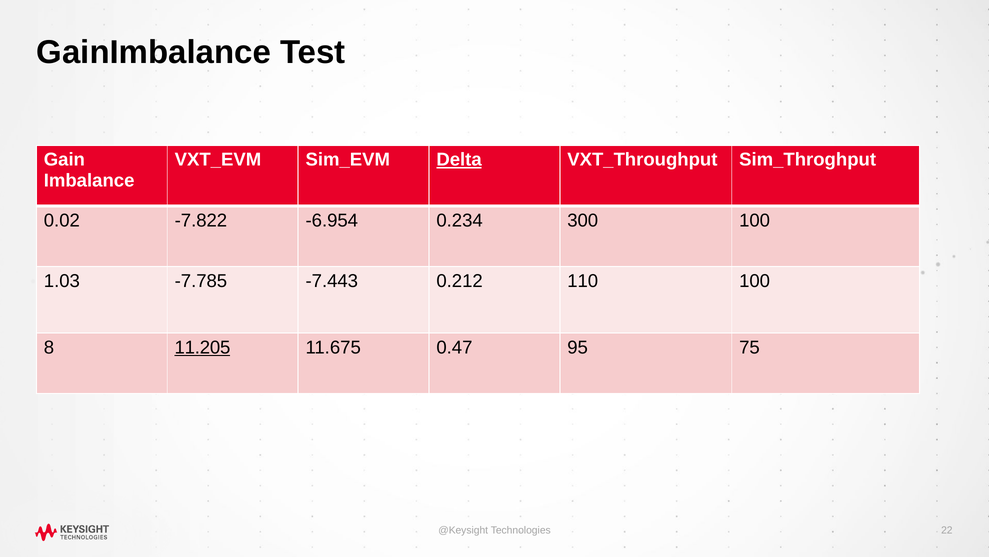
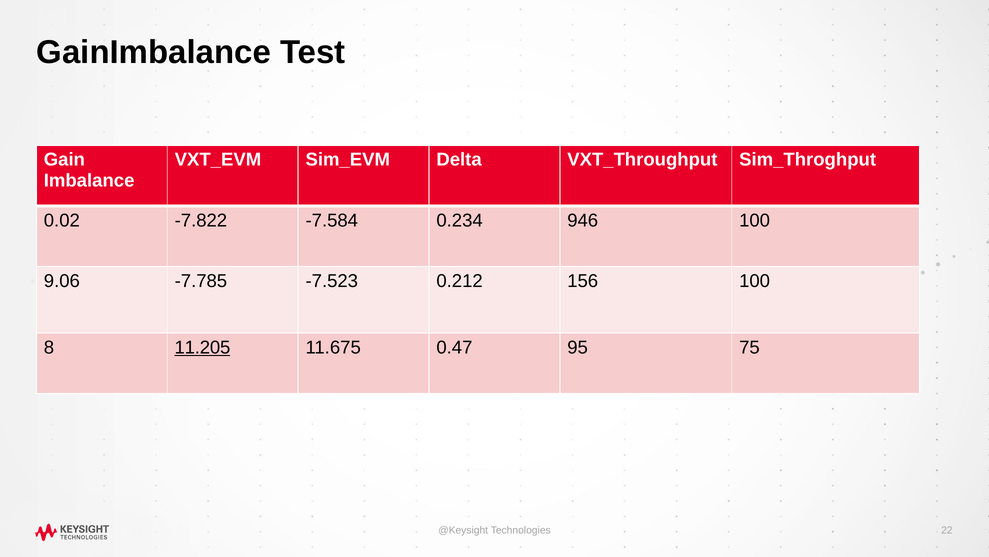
Delta underline: present -> none
-6.954: -6.954 -> -7.584
300: 300 -> 946
1.03: 1.03 -> 9.06
-7.443: -7.443 -> -7.523
110: 110 -> 156
